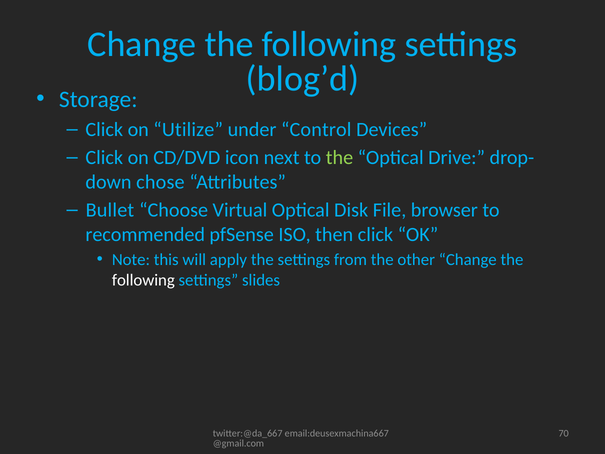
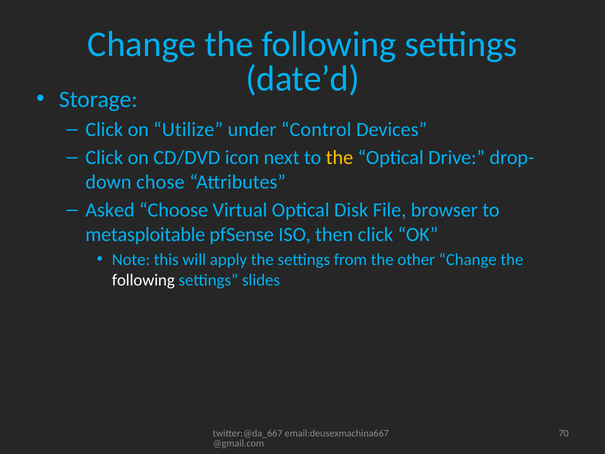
blog’d: blog’d -> date’d
the at (339, 158) colour: light green -> yellow
Bullet: Bullet -> Asked
recommended: recommended -> metasploitable
